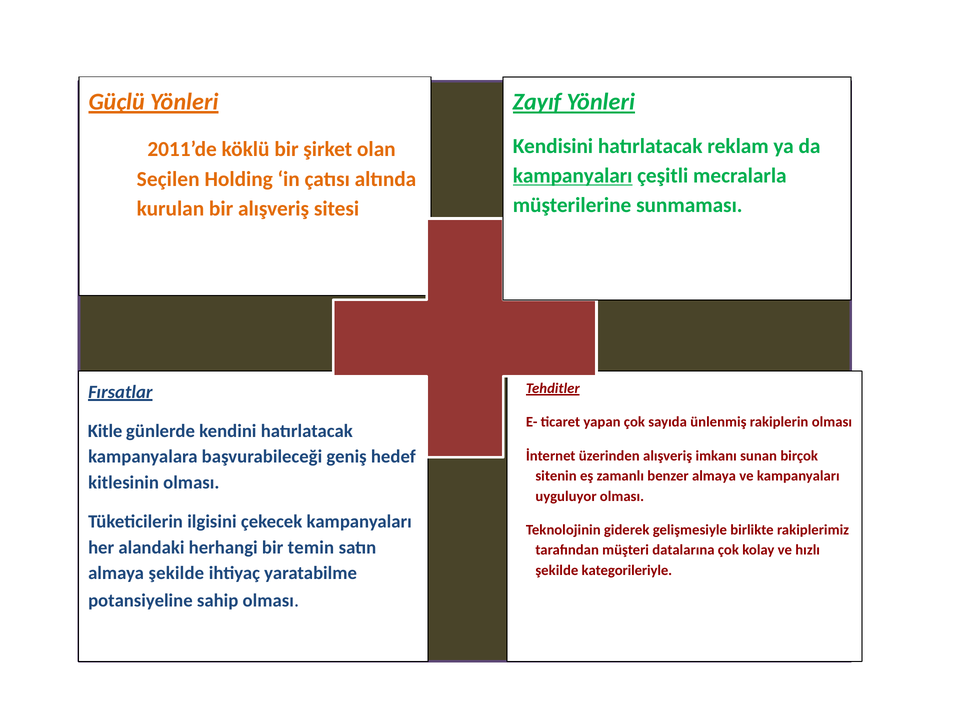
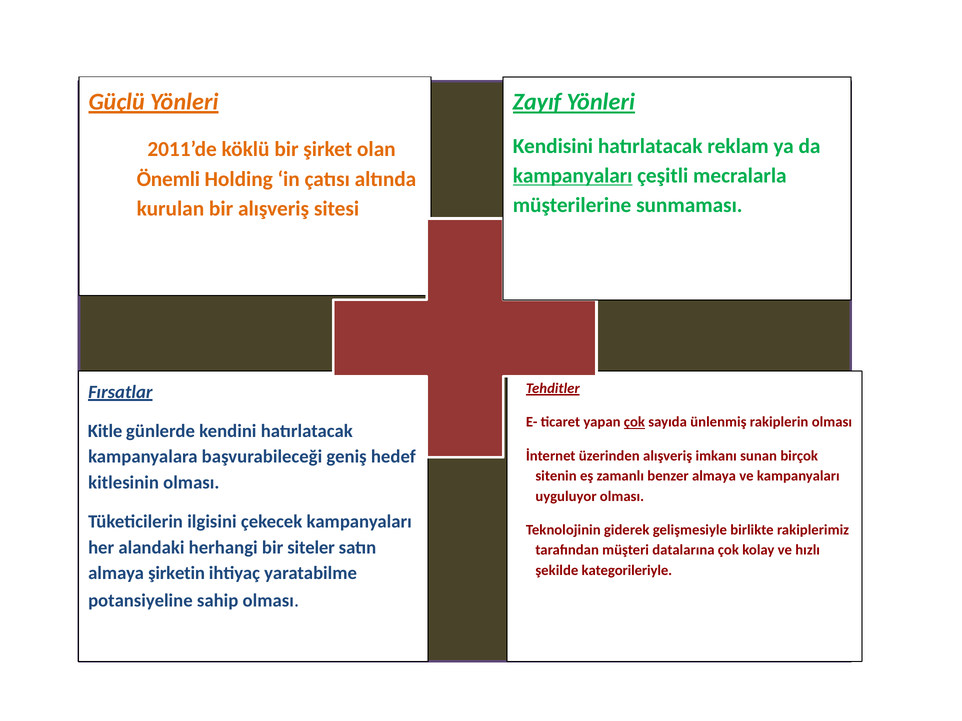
Seçilen: Seçilen -> Önemli
çok at (634, 422) underline: none -> present
temin: temin -> siteler
almaya şekilde: şekilde -> şirketin
